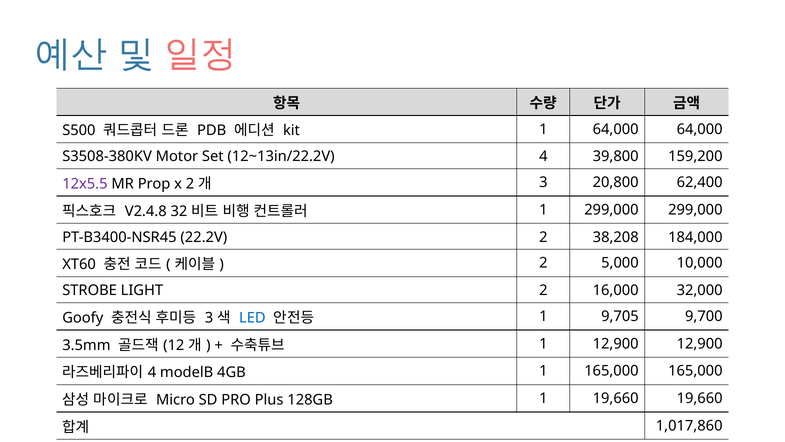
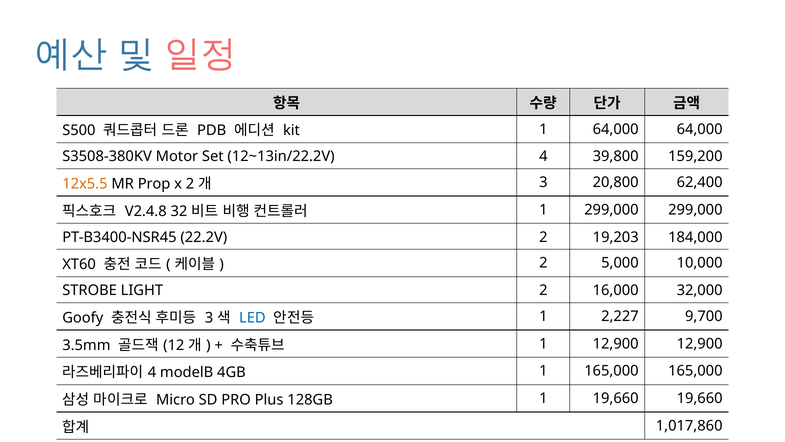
12x5.5 colour: purple -> orange
38,208: 38,208 -> 19,203
9,705: 9,705 -> 2,227
